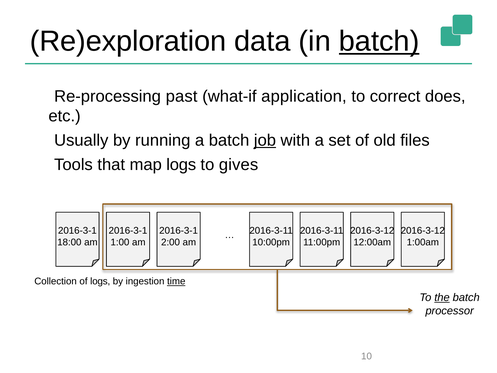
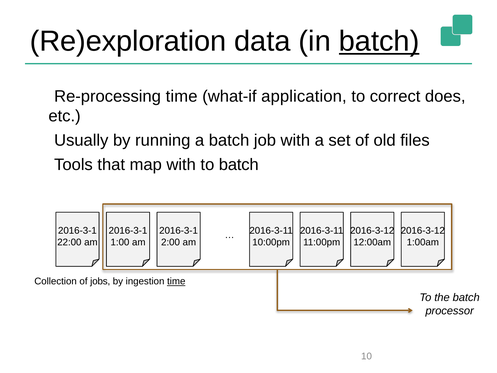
Re-processing past: past -> time
job underline: present -> none
map logs: logs -> with
to gives: gives -> batch
18:00: 18:00 -> 22:00
of logs: logs -> jobs
the underline: present -> none
